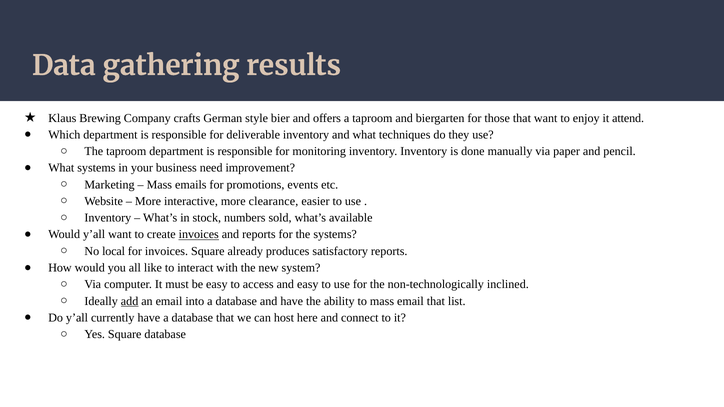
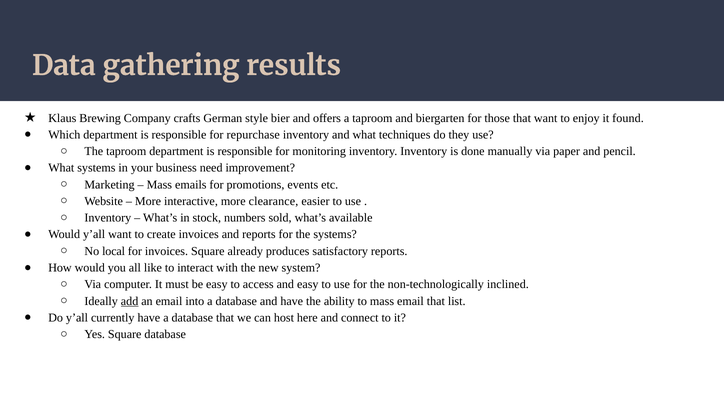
attend: attend -> found
deliverable: deliverable -> repurchase
invoices at (199, 235) underline: present -> none
